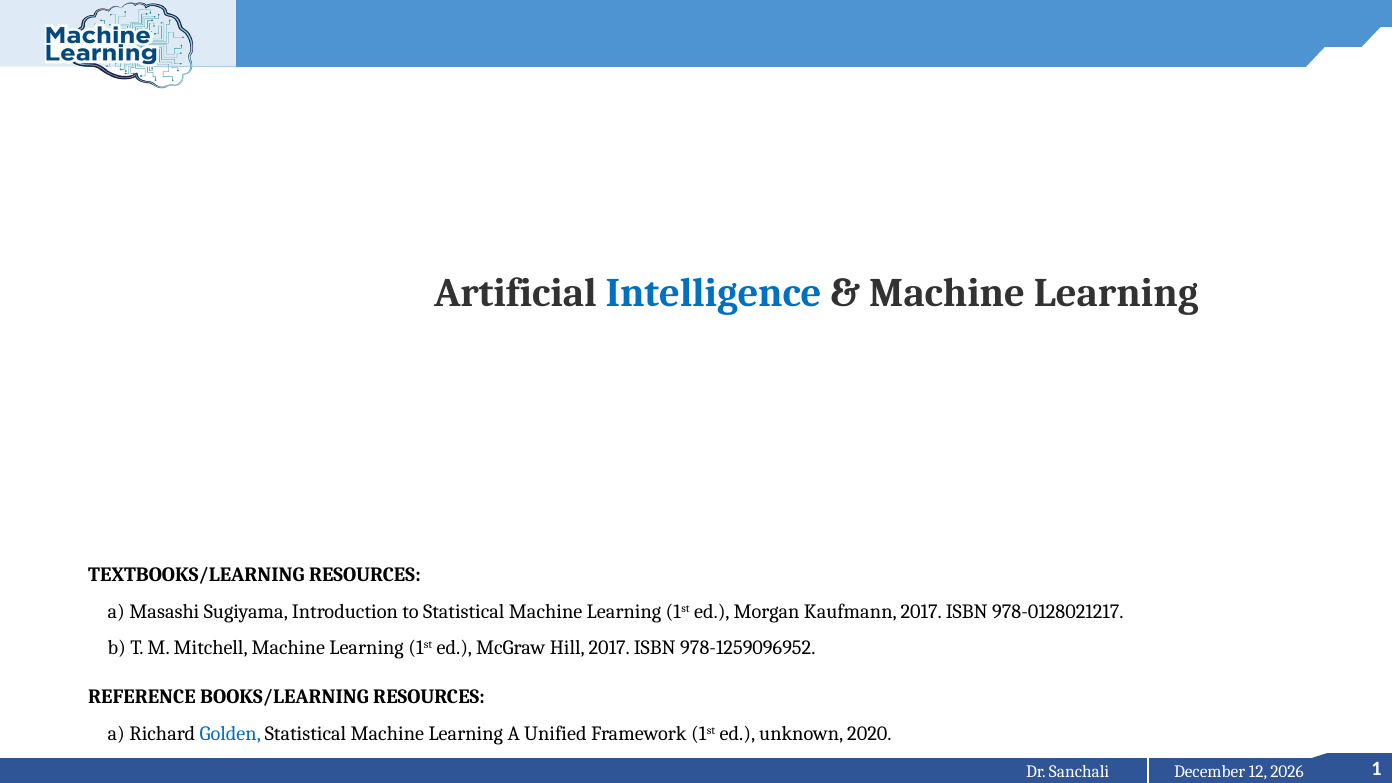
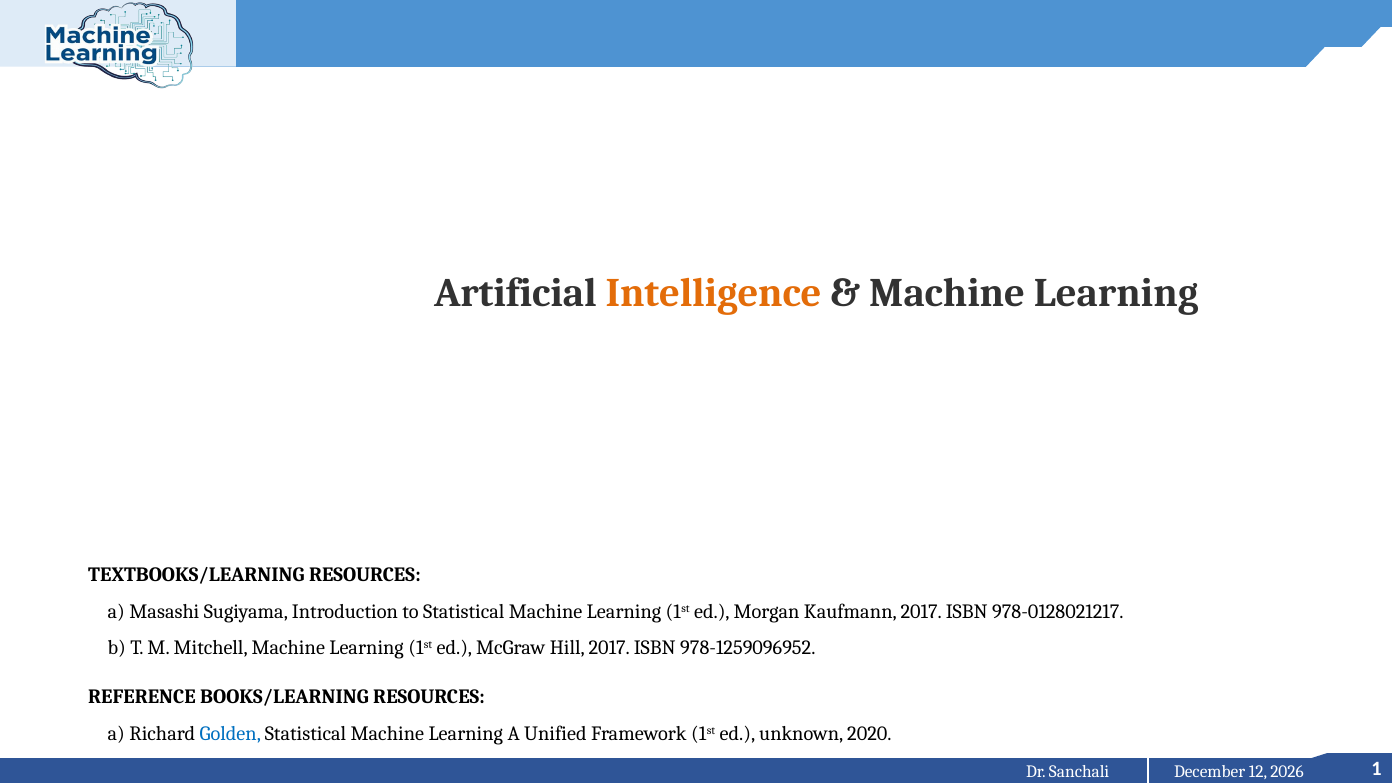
Intelligence colour: blue -> orange
